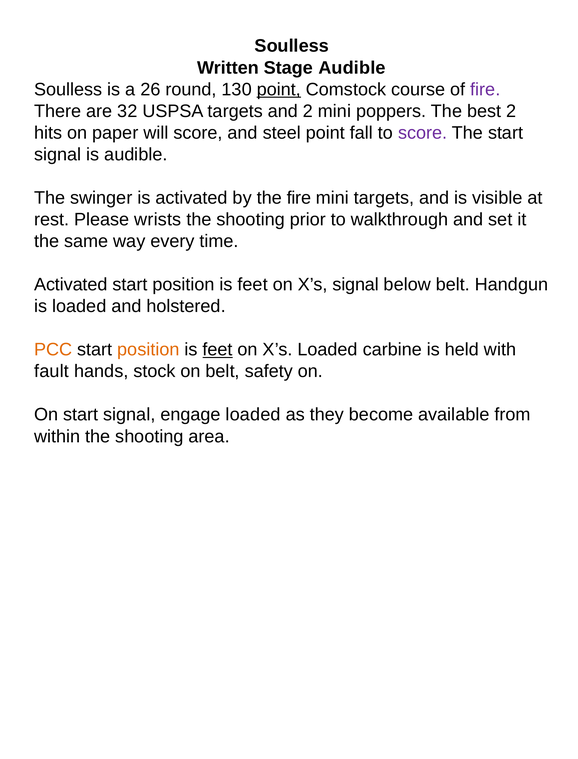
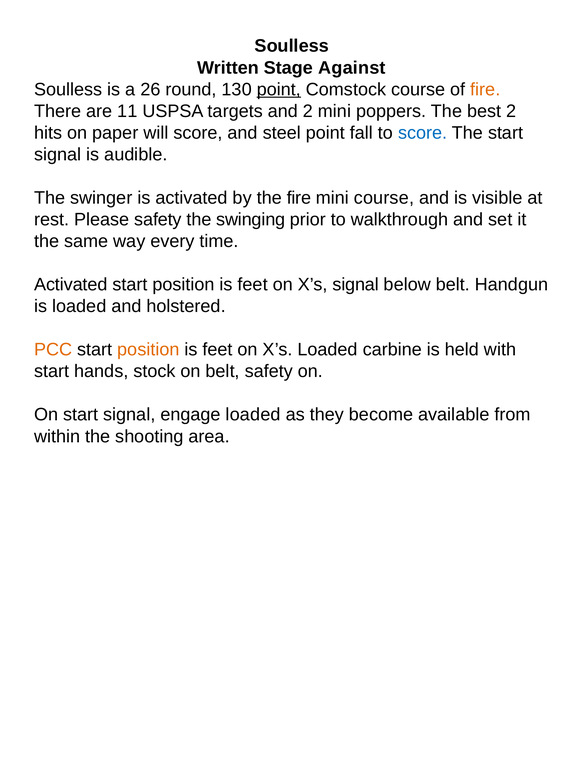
Stage Audible: Audible -> Against
fire at (485, 89) colour: purple -> orange
32: 32 -> 11
score at (423, 133) colour: purple -> blue
mini targets: targets -> course
Please wrists: wrists -> safety
shooting at (251, 219): shooting -> swinging
feet at (218, 349) underline: present -> none
fault at (52, 371): fault -> start
